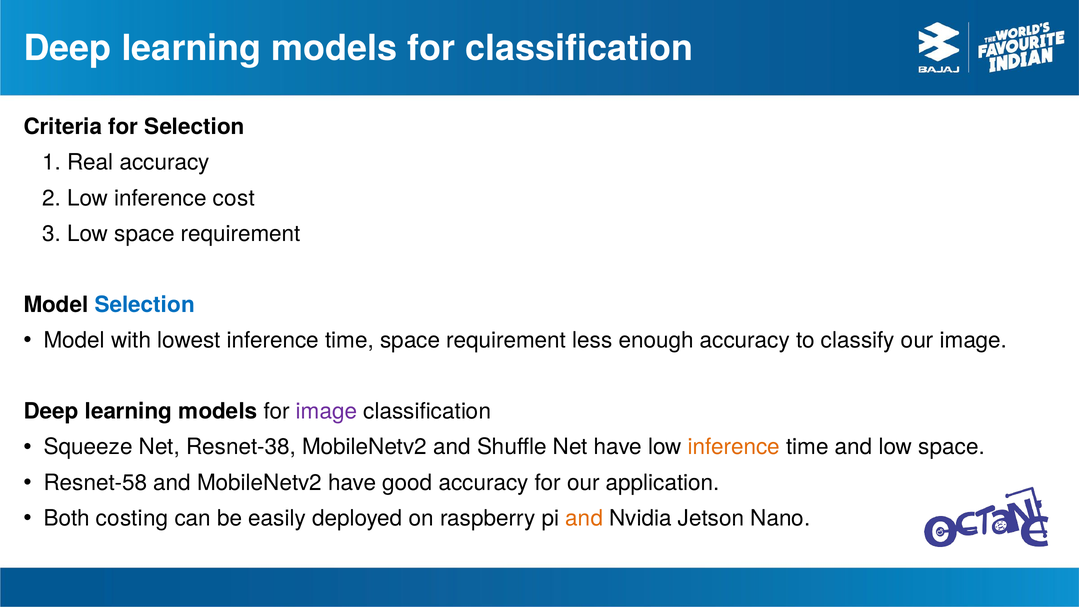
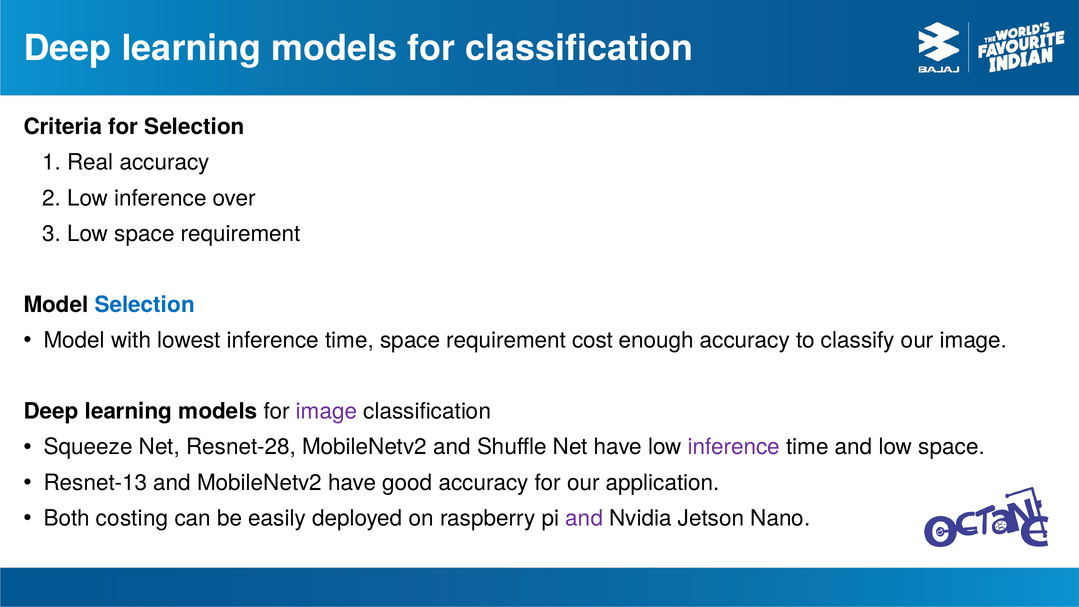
cost: cost -> over
less: less -> cost
Resnet-38: Resnet-38 -> Resnet-28
inference at (734, 447) colour: orange -> purple
Resnet-58: Resnet-58 -> Resnet-13
and at (584, 518) colour: orange -> purple
